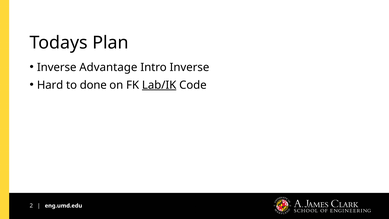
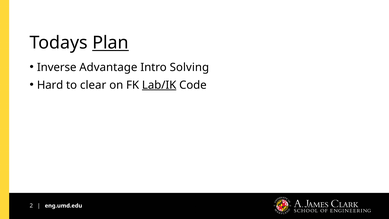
Plan underline: none -> present
Intro Inverse: Inverse -> Solving
done: done -> clear
